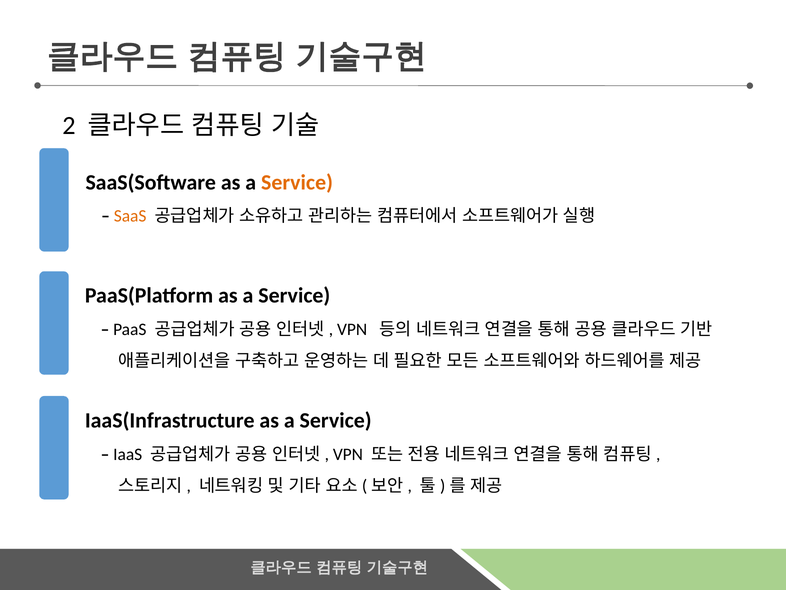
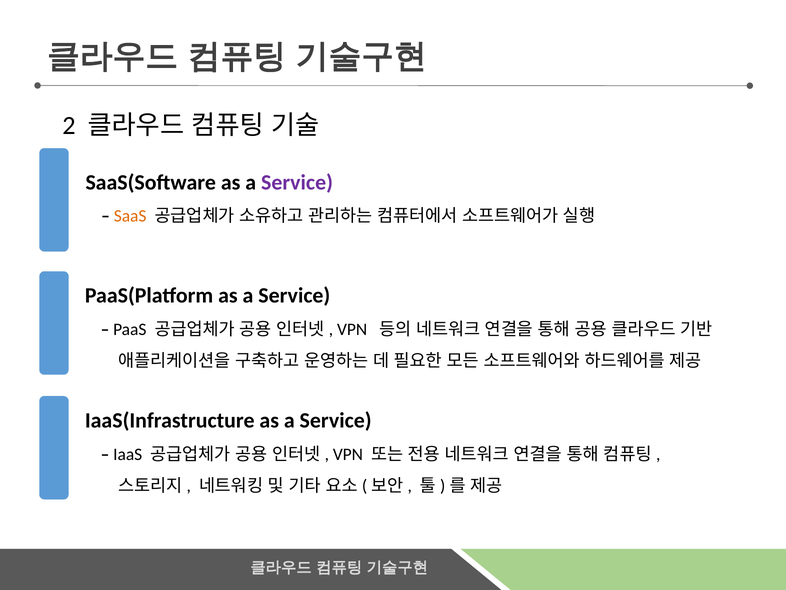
Service at (297, 182) colour: orange -> purple
